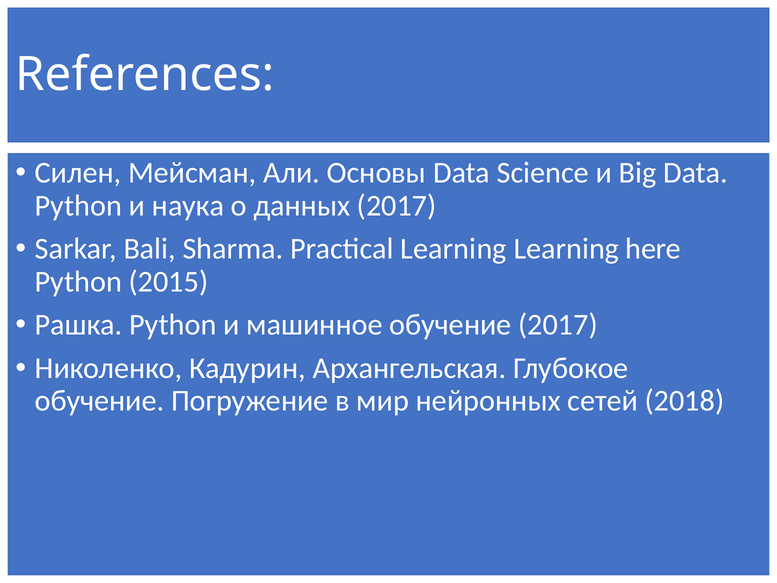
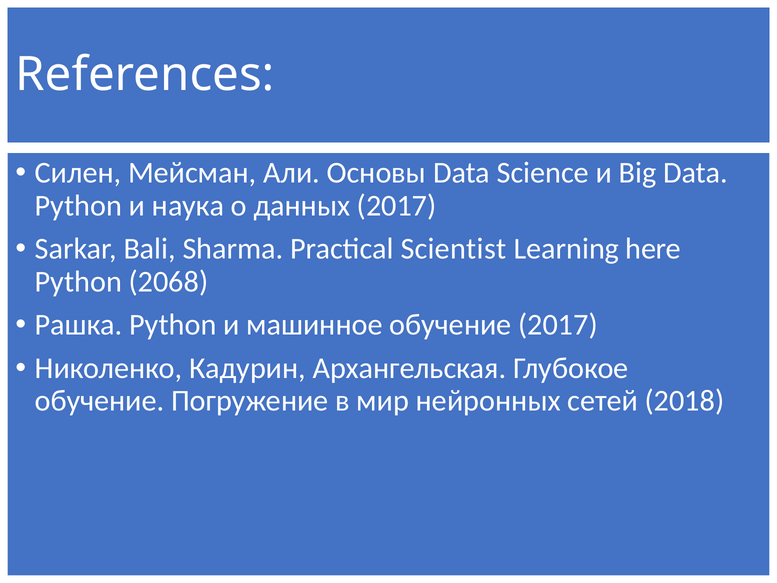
Practical Learning: Learning -> Scientist
2015: 2015 -> 2068
